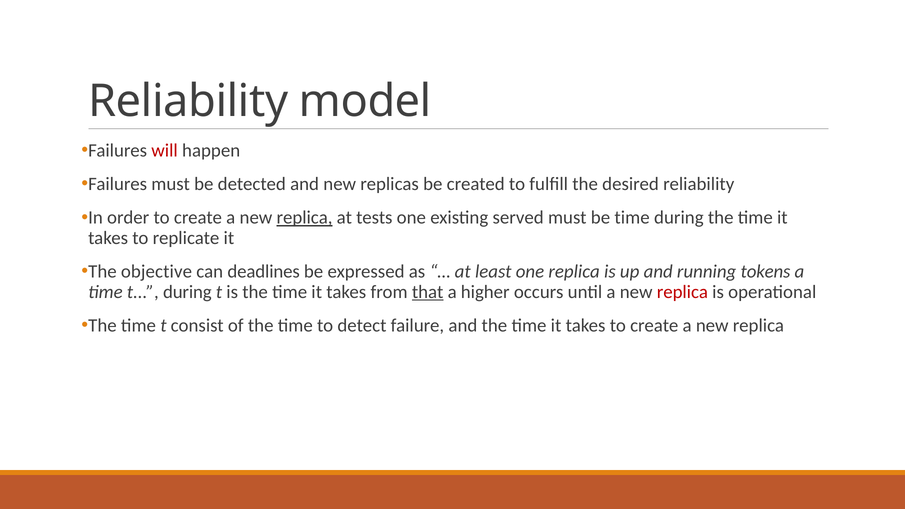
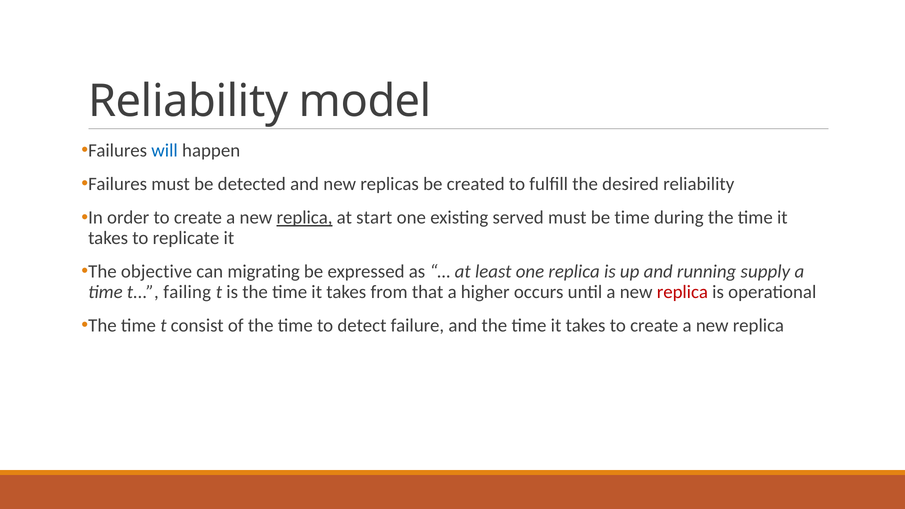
will colour: red -> blue
tests: tests -> start
deadlines: deadlines -> migrating
tokens: tokens -> supply
t during: during -> failing
that underline: present -> none
